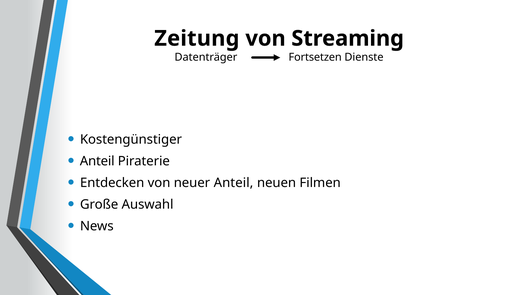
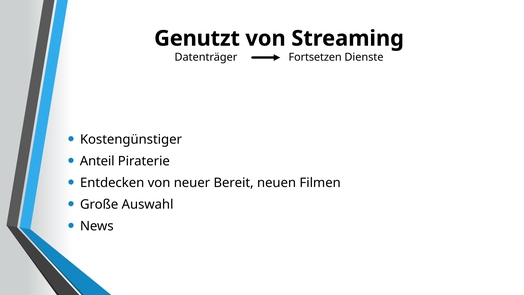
Zeitung: Zeitung -> Genutzt
neuer Anteil: Anteil -> Bereit
